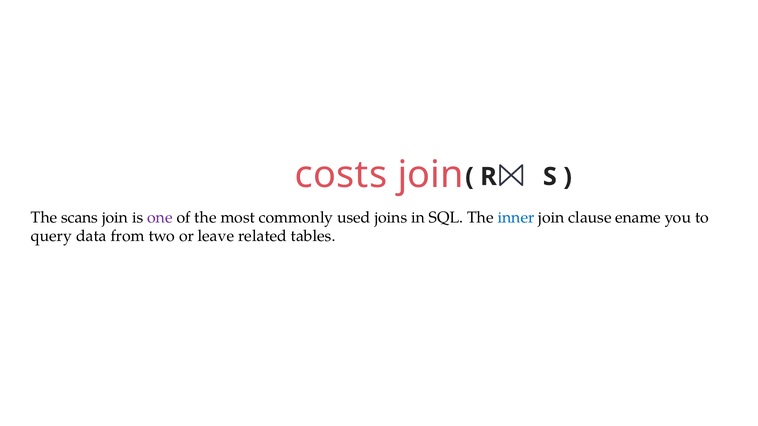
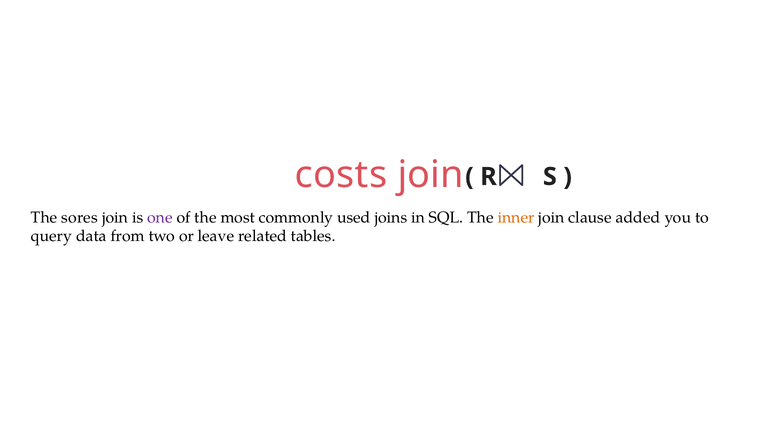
scans: scans -> sores
inner colour: blue -> orange
ename: ename -> added
